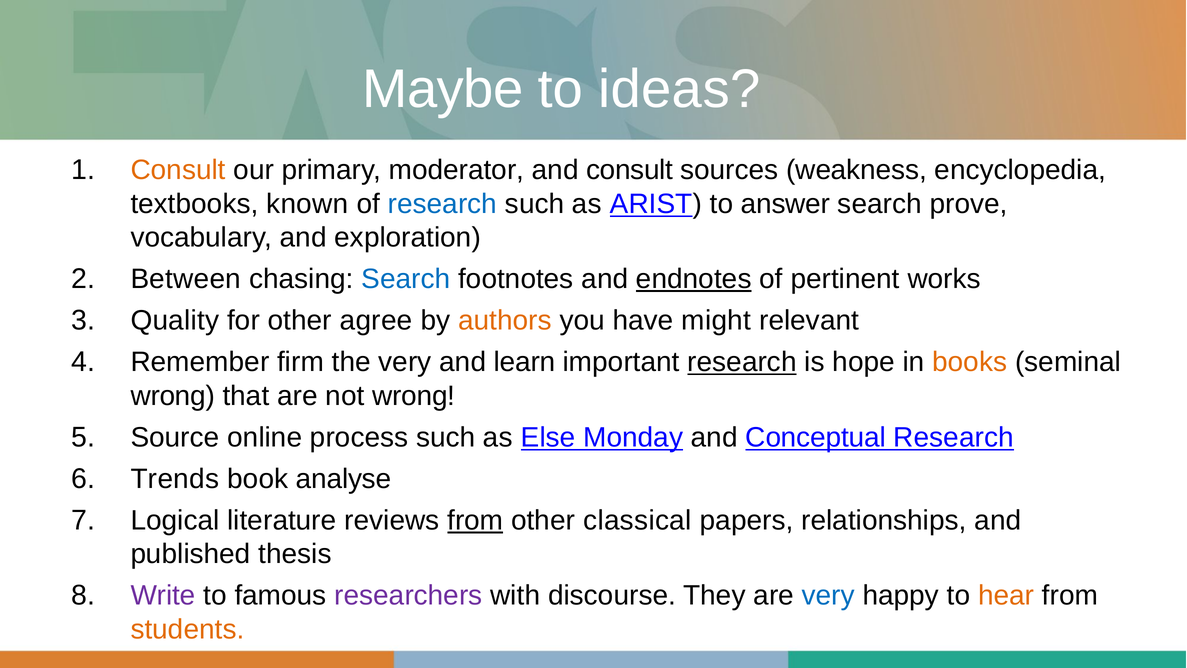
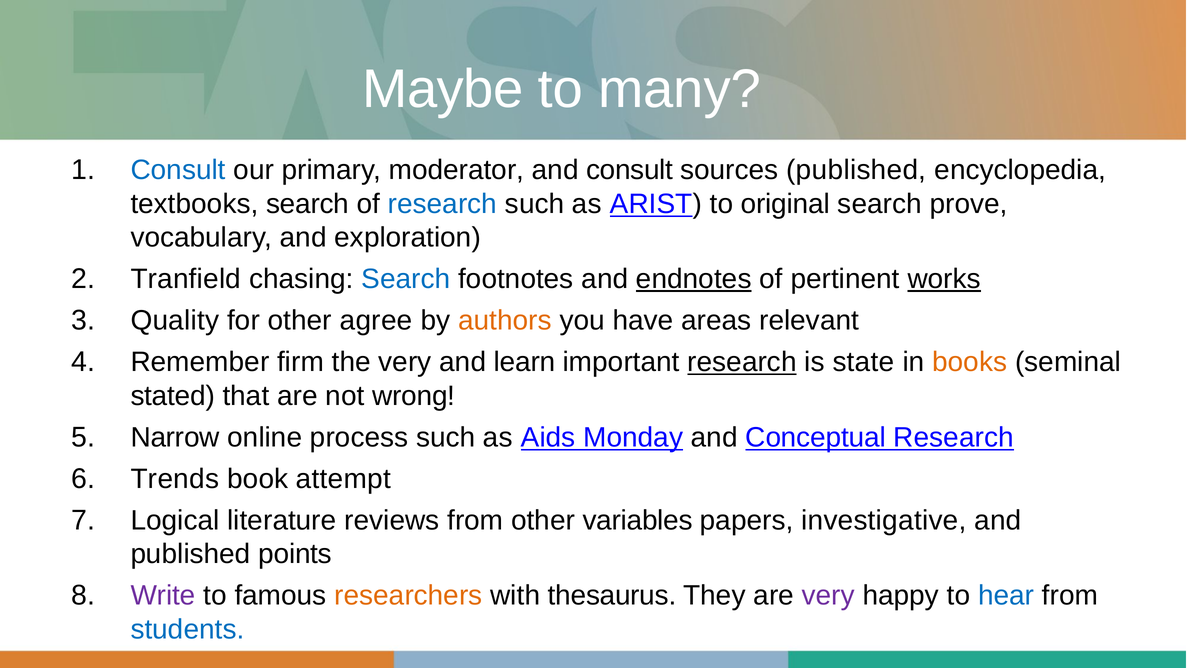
ideas: ideas -> many
Consult at (178, 170) colour: orange -> blue
sources weakness: weakness -> published
textbooks known: known -> search
answer: answer -> original
Between: Between -> Tranfield
works underline: none -> present
might: might -> areas
hope: hope -> state
wrong at (173, 396): wrong -> stated
Source: Source -> Narrow
Else: Else -> Aids
analyse: analyse -> attempt
from at (475, 520) underline: present -> none
classical: classical -> variables
relationships: relationships -> investigative
thesis: thesis -> points
researchers colour: purple -> orange
discourse: discourse -> thesaurus
very at (828, 595) colour: blue -> purple
hear colour: orange -> blue
students colour: orange -> blue
